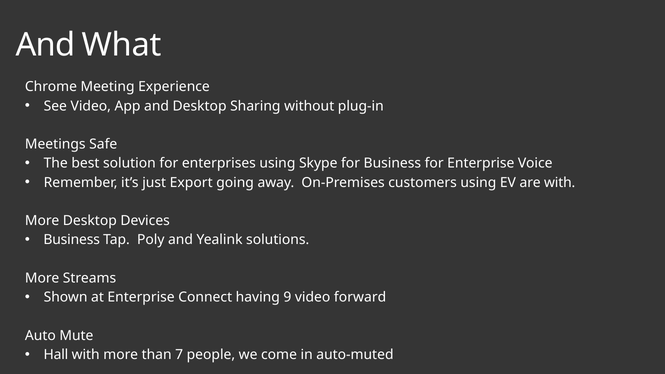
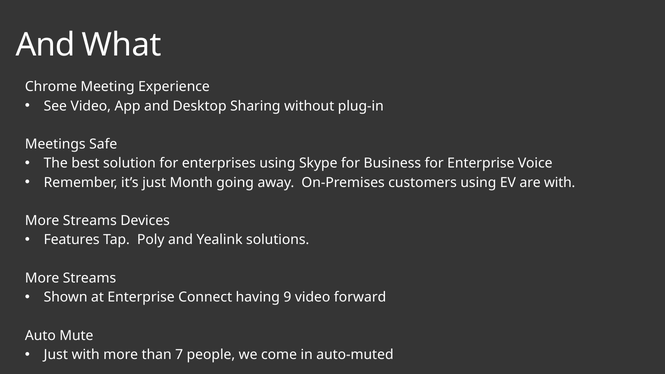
Export: Export -> Month
Desktop at (90, 221): Desktop -> Streams
Business at (72, 240): Business -> Features
Hall at (56, 355): Hall -> Just
